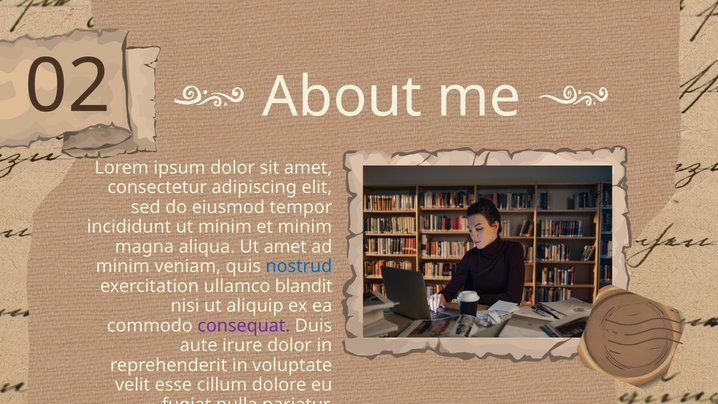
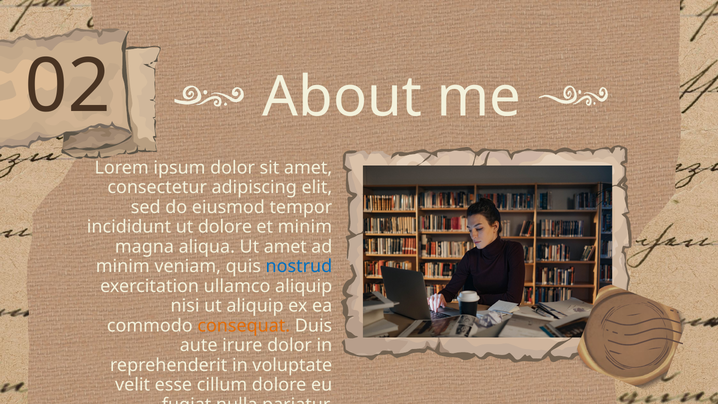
ut minim: minim -> dolore
ullamco blandit: blandit -> aliquip
consequat colour: purple -> orange
